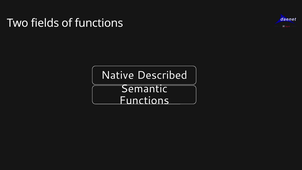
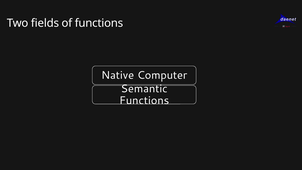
Described: Described -> Computer
